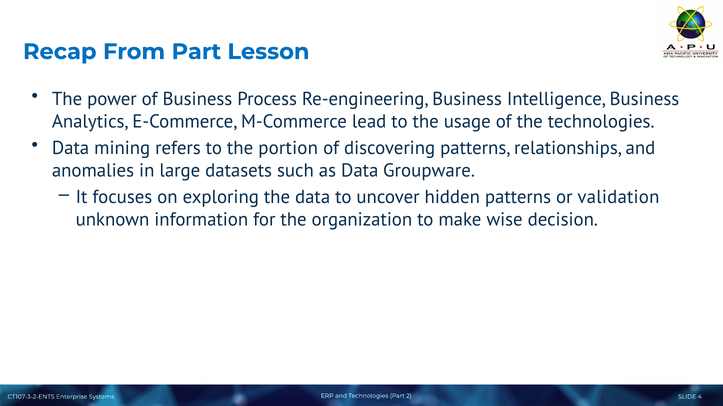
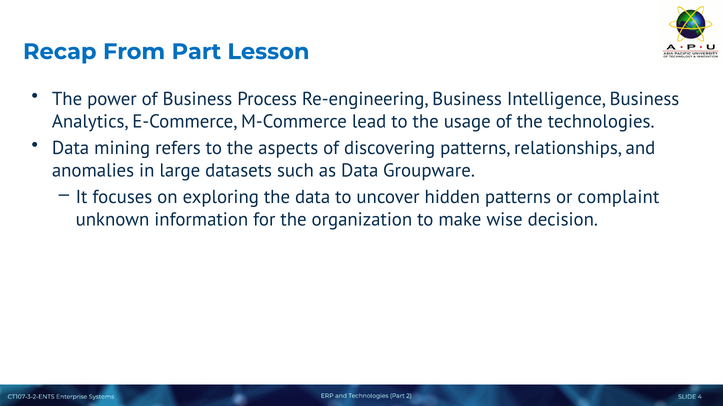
portion: portion -> aspects
validation: validation -> complaint
